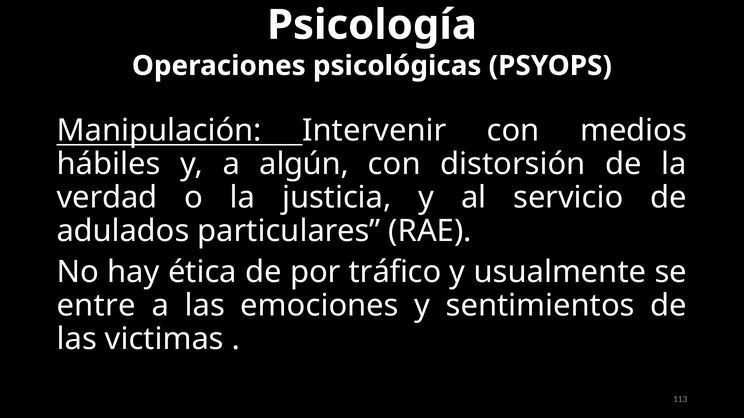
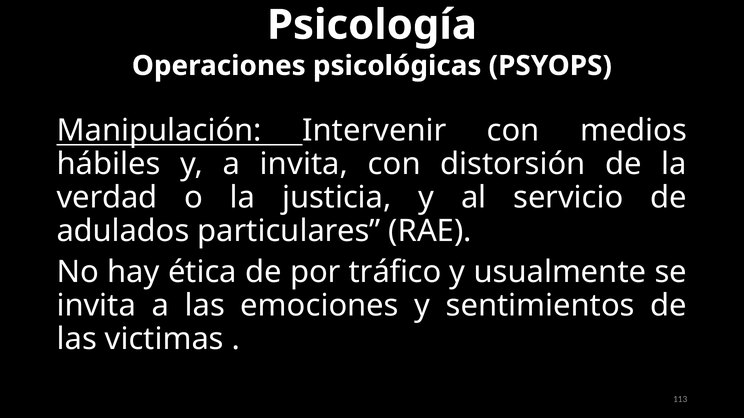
a algún: algún -> invita
entre at (96, 306): entre -> invita
